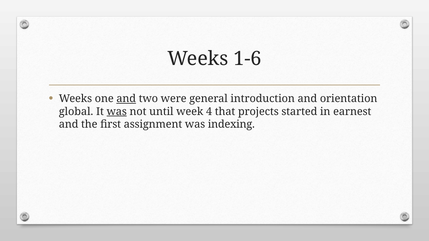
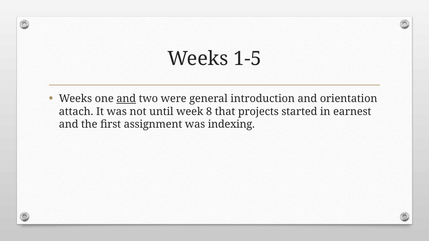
1-6: 1-6 -> 1-5
global: global -> attach
was at (117, 112) underline: present -> none
4: 4 -> 8
